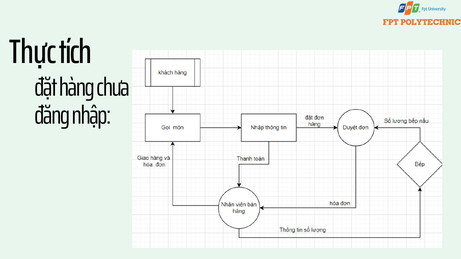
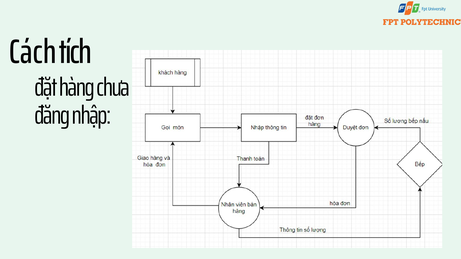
Thực: Thực -> Cách
